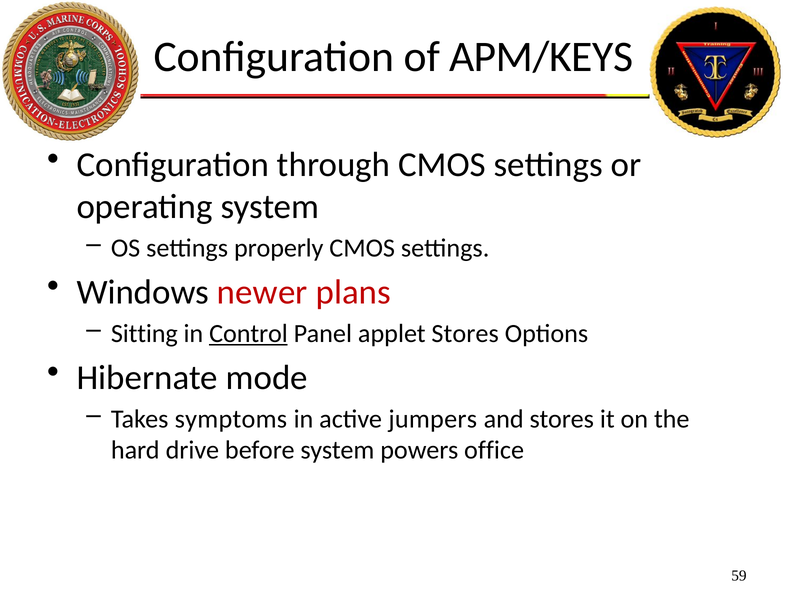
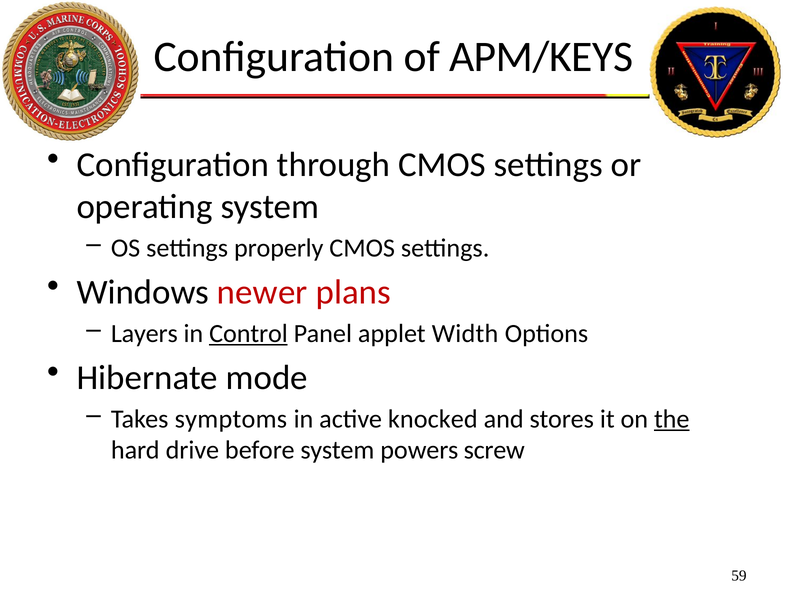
Sitting: Sitting -> Layers
applet Stores: Stores -> Width
jumpers: jumpers -> knocked
the underline: none -> present
office: office -> screw
